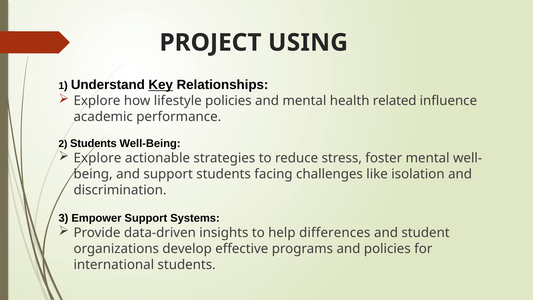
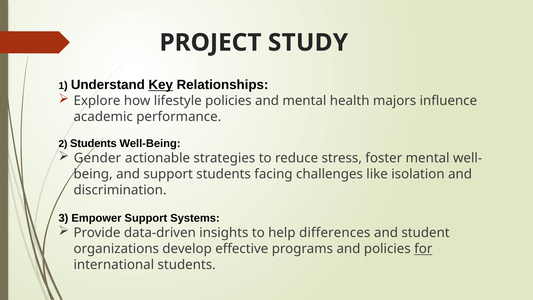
USING: USING -> STUDY
related: related -> majors
Explore at (97, 158): Explore -> Gender
for underline: none -> present
